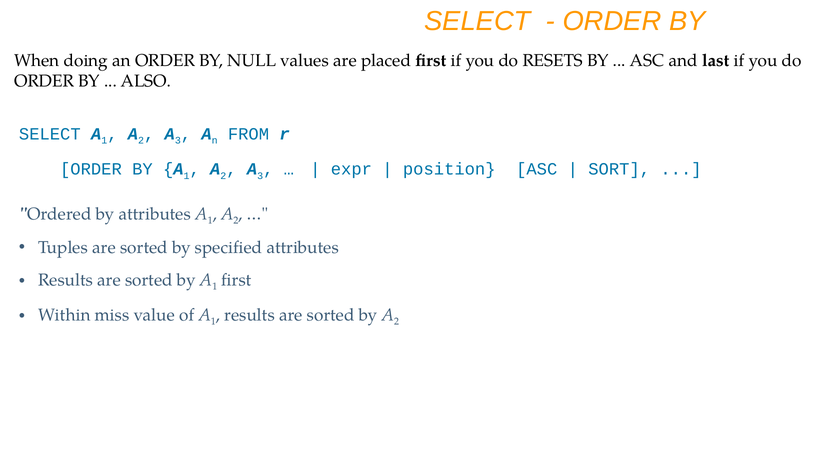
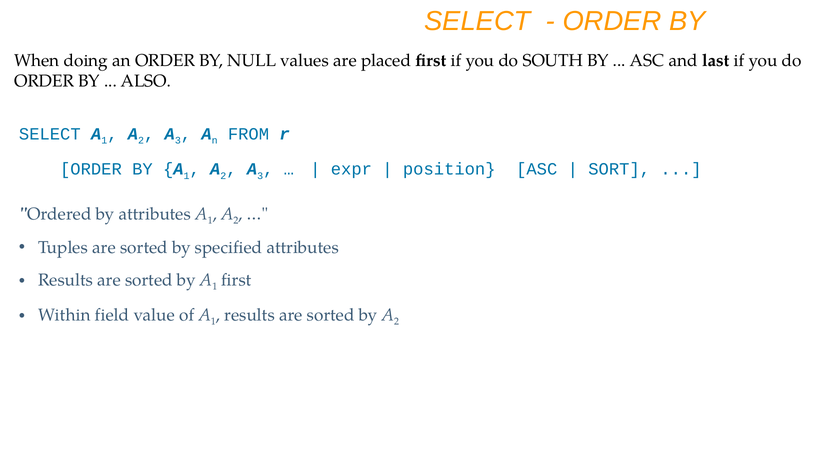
RESETS: RESETS -> SOUTH
miss: miss -> field
